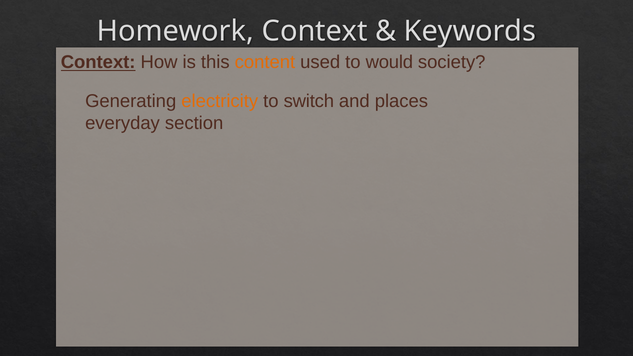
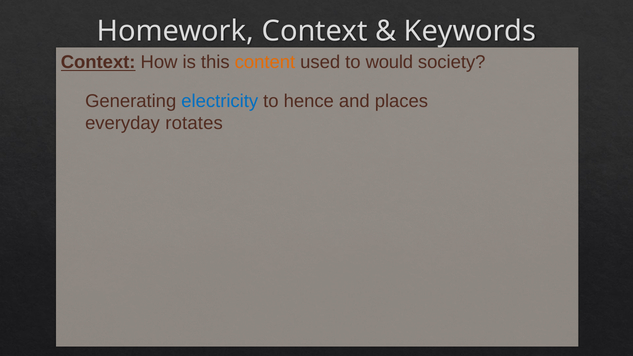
electricity colour: orange -> blue
switch: switch -> hence
section: section -> rotates
